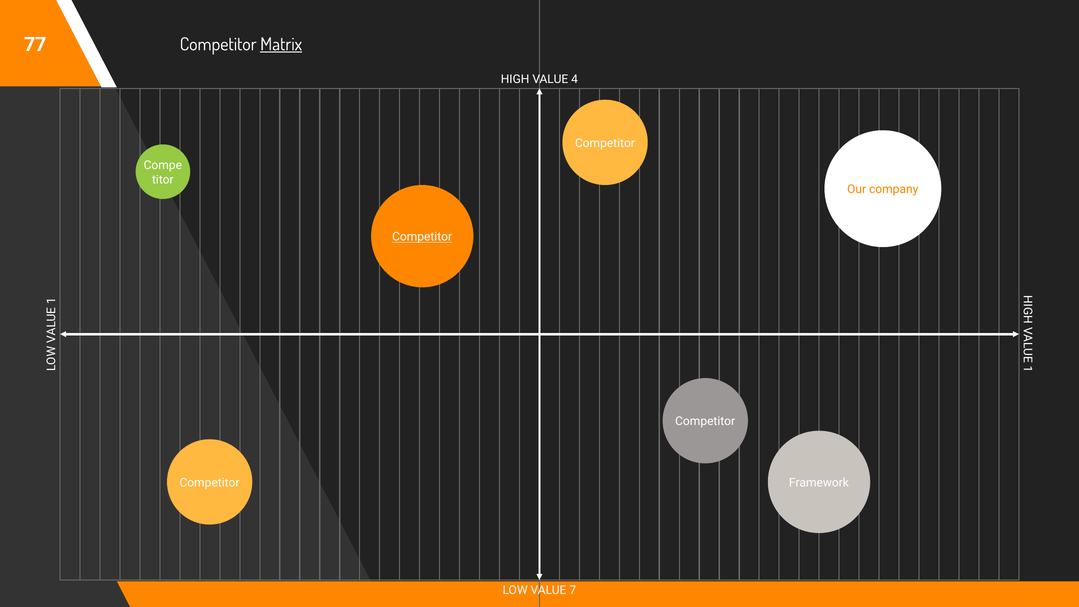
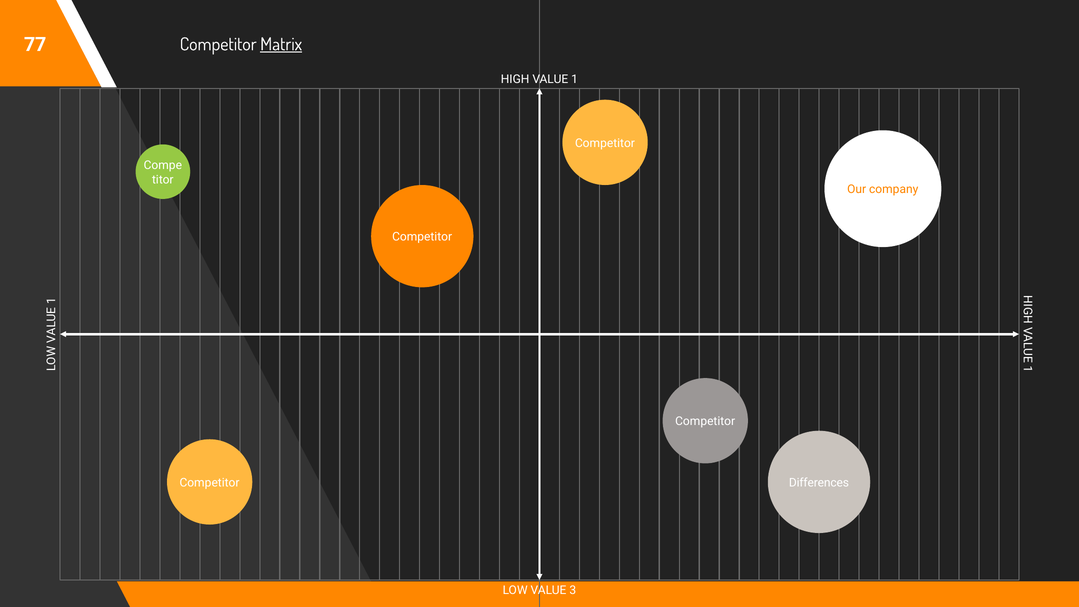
VALUE 4: 4 -> 1
Competitor at (422, 237) underline: present -> none
Framework: Framework -> Differences
7: 7 -> 3
